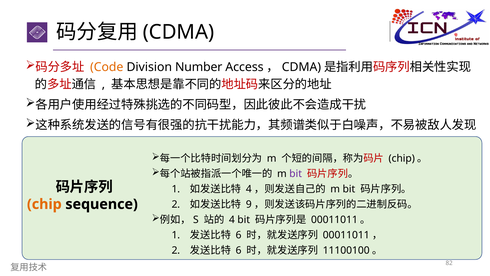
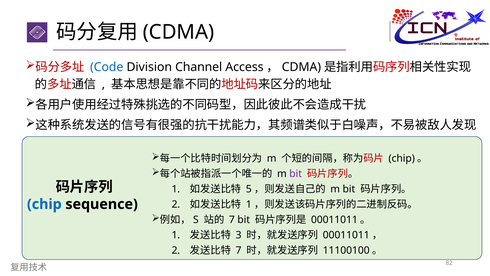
Code colour: orange -> blue
Number: Number -> Channel
4 at (249, 189): 4 -> 5
9 at (249, 204): 9 -> 1
chip at (44, 204) colour: orange -> blue
4 at (232, 219): 4 -> 7
6 at (239, 235): 6 -> 3
6 at (239, 250): 6 -> 7
